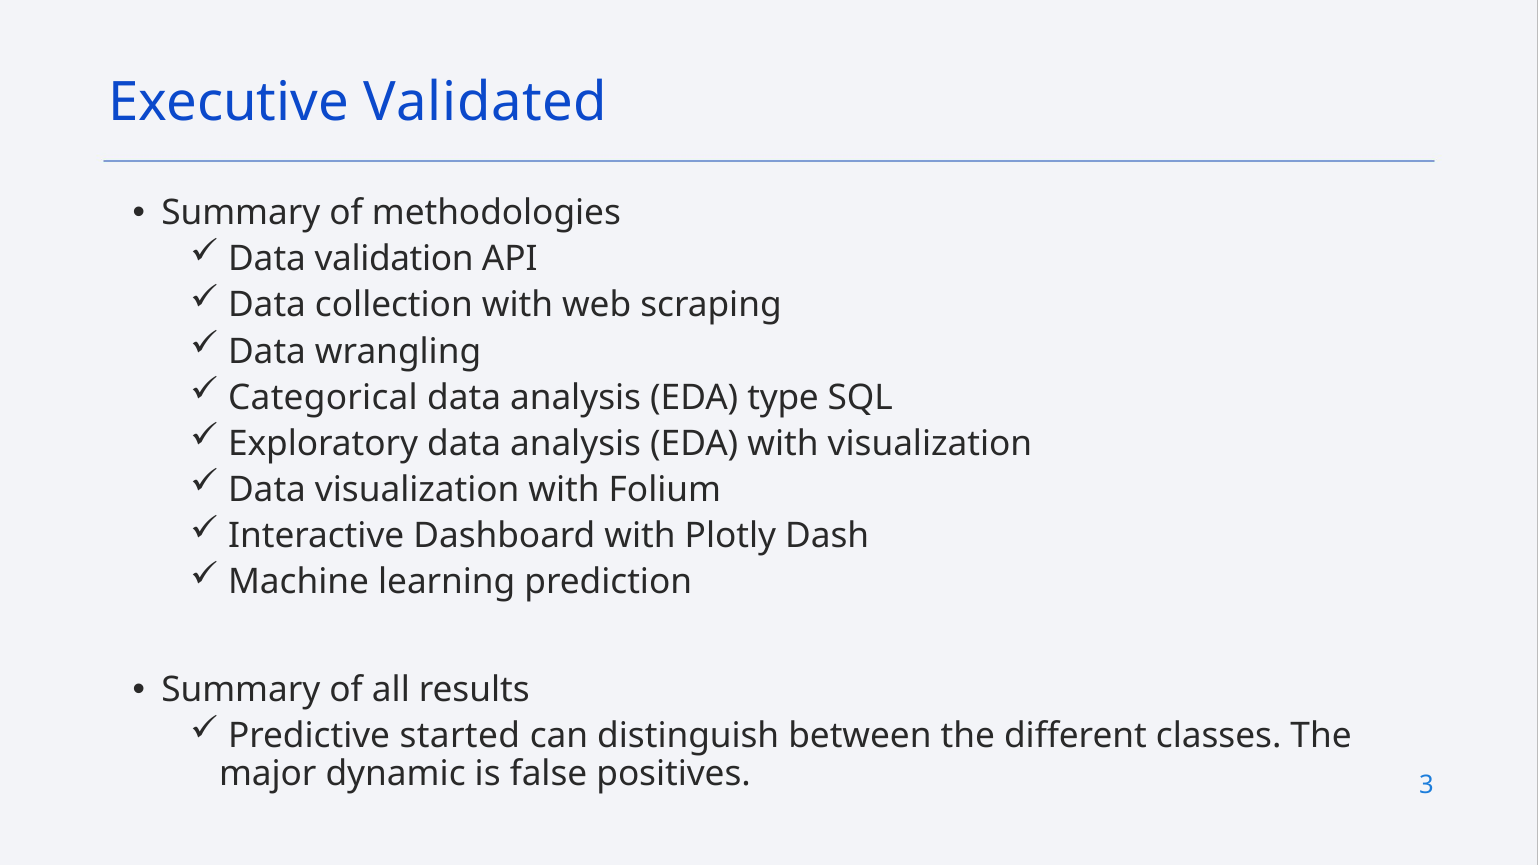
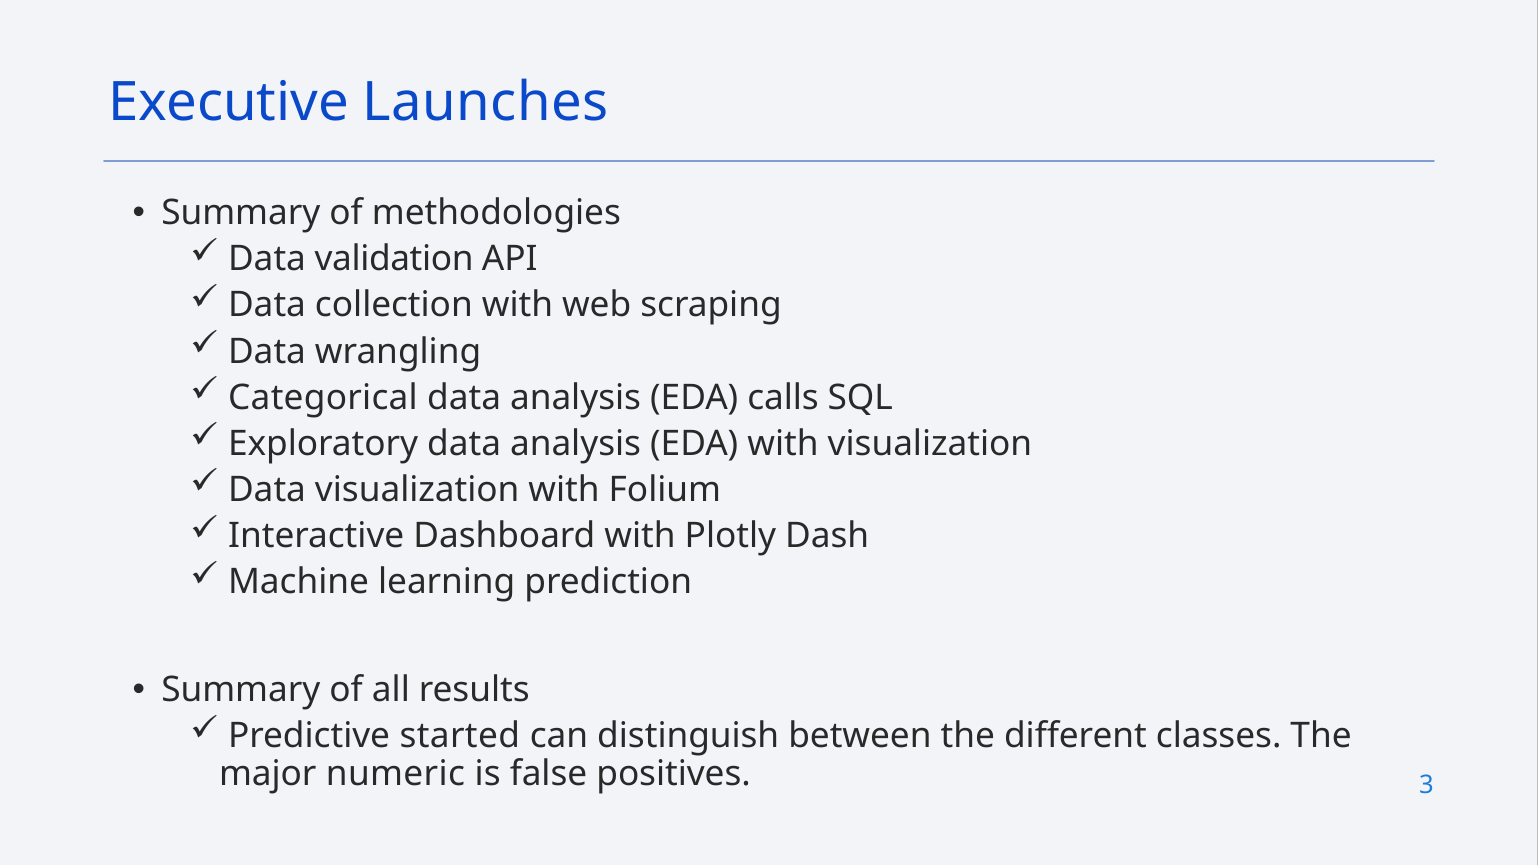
Validated: Validated -> Launches
type: type -> calls
dynamic: dynamic -> numeric
